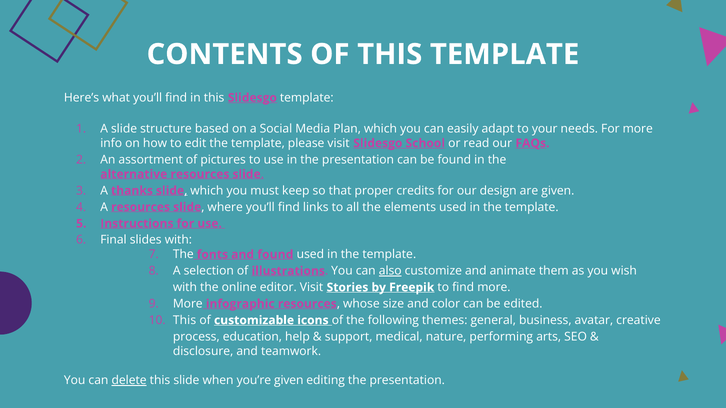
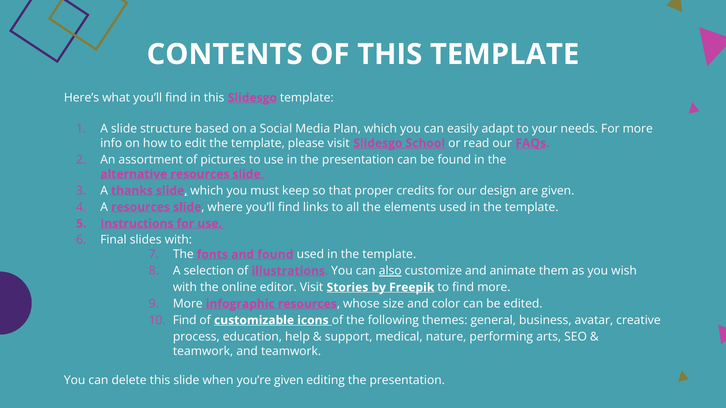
This at (185, 321): This -> Find
disclosure at (203, 352): disclosure -> teamwork
delete underline: present -> none
